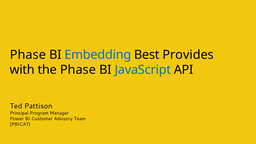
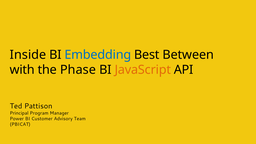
Phase at (28, 55): Phase -> Inside
Provides: Provides -> Between
JavaScript colour: blue -> orange
